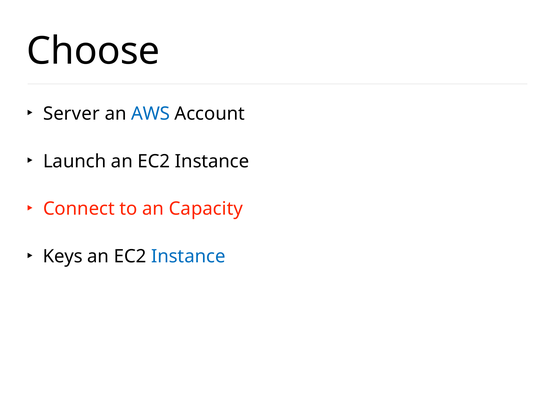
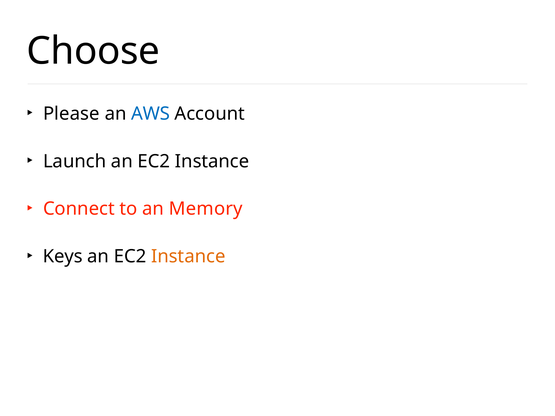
Server: Server -> Please
Capacity: Capacity -> Memory
Instance at (188, 257) colour: blue -> orange
